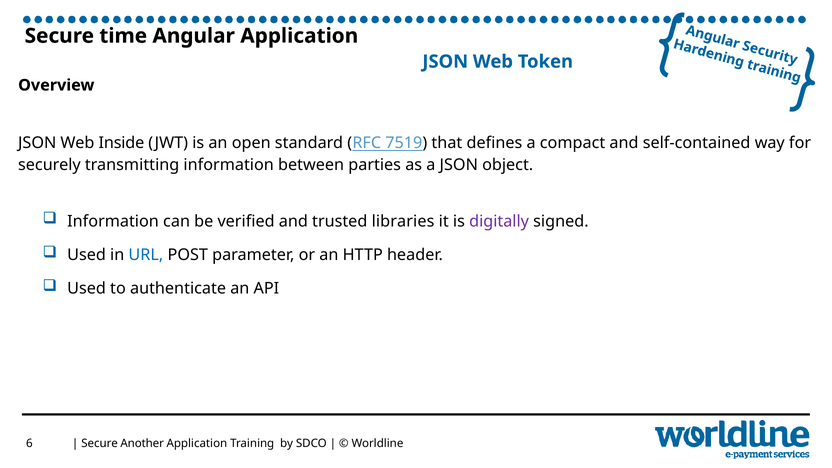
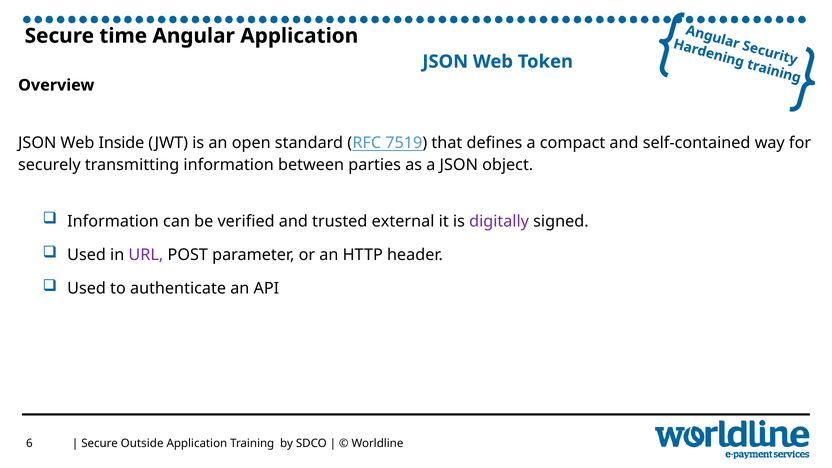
libraries: libraries -> external
URL colour: blue -> purple
Another: Another -> Outside
